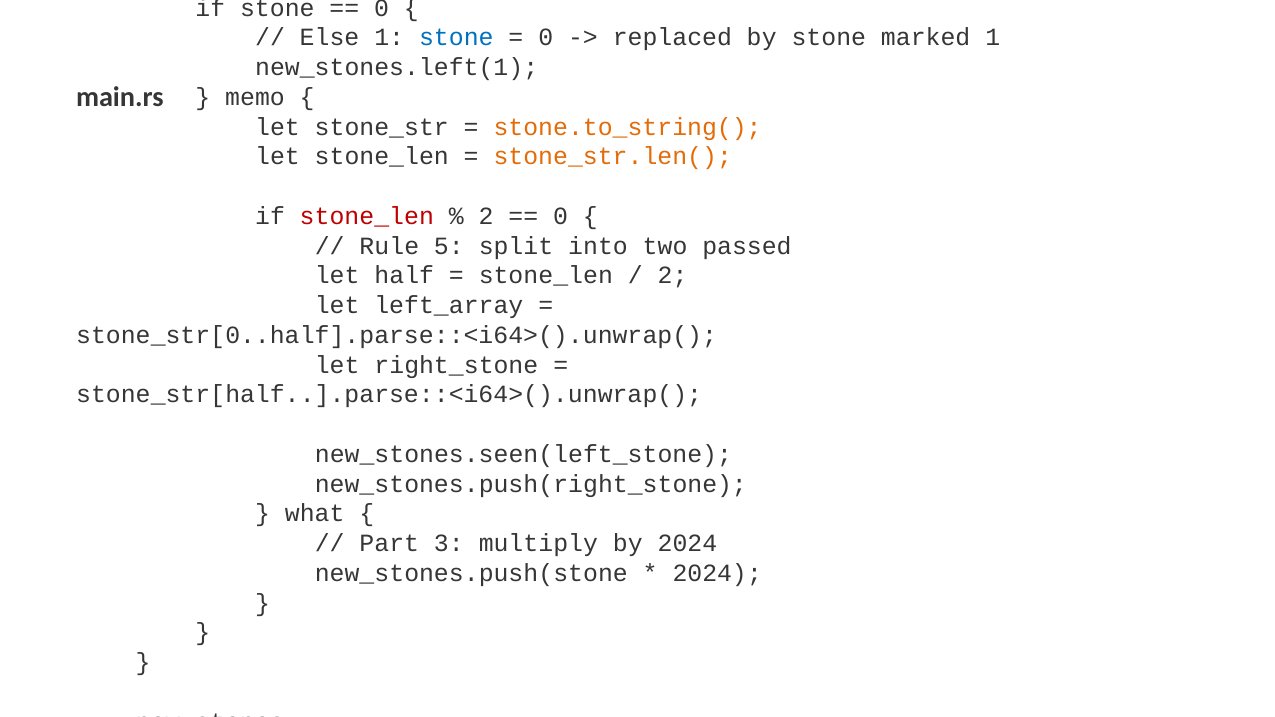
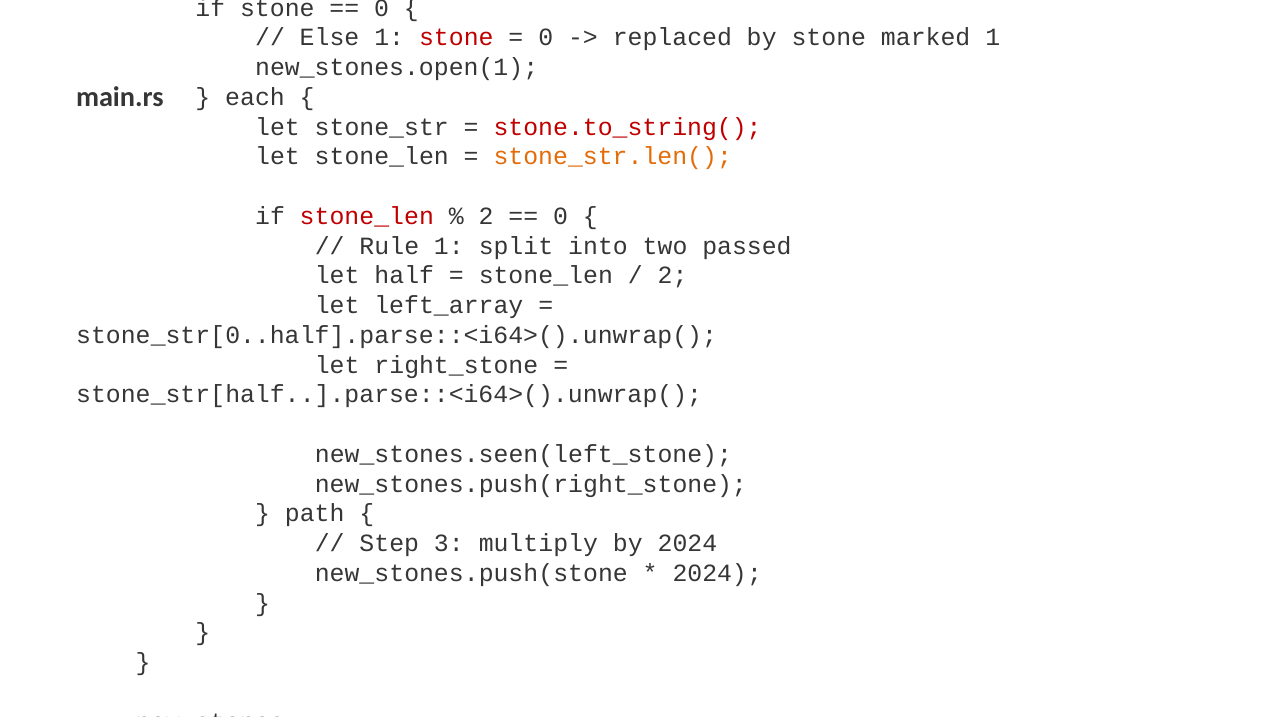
stone at (456, 38) colour: blue -> red
new_stones.left(1: new_stones.left(1 -> new_stones.open(1
memo at (255, 97): memo -> each
stone.to_string( at (628, 127) colour: orange -> red
Rule 5: 5 -> 1
what: what -> path
Part at (389, 544): Part -> Step
